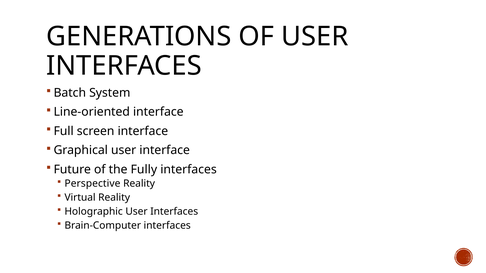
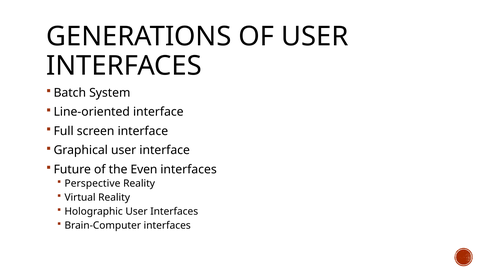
Fully: Fully -> Even
